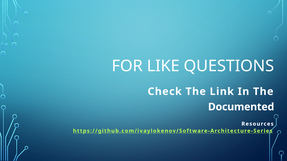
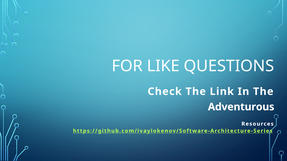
Documented: Documented -> Adventurous
